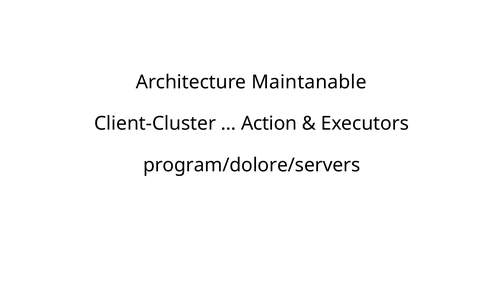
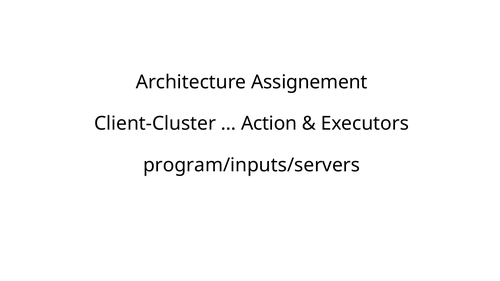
Maintanable: Maintanable -> Assignement
program/dolore/servers: program/dolore/servers -> program/inputs/servers
